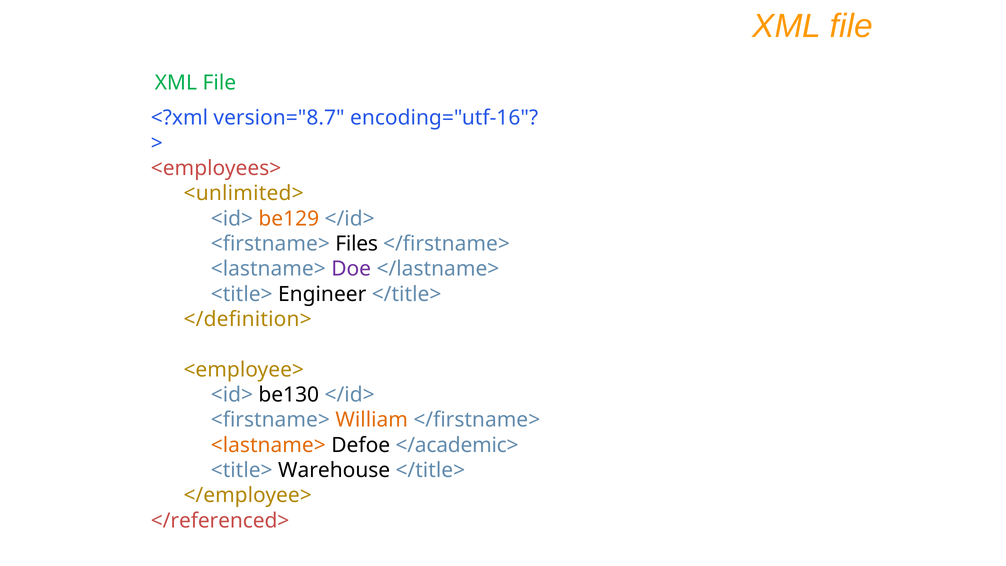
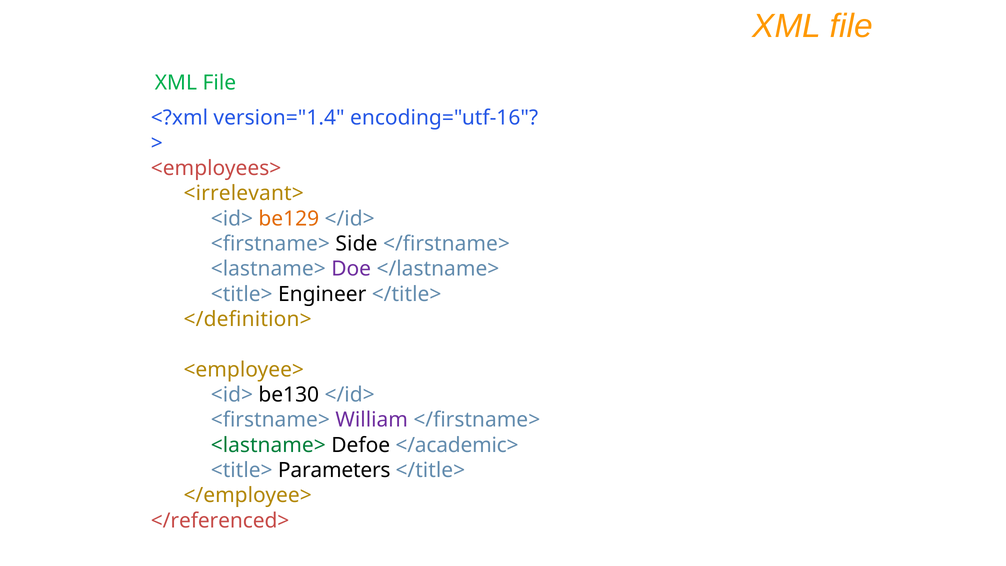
version="8.7: version="8.7 -> version="1.4
<unlimited>: <unlimited> -> <irrelevant>
Files: Files -> Side
William colour: orange -> purple
<lastname> at (268, 445) colour: orange -> green
Warehouse: Warehouse -> Parameters
